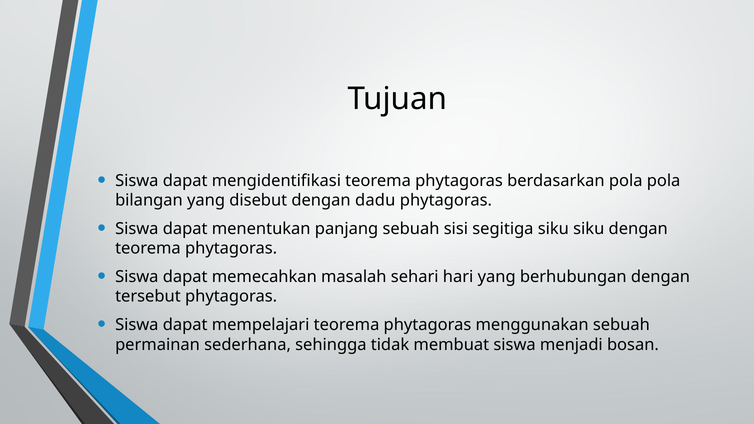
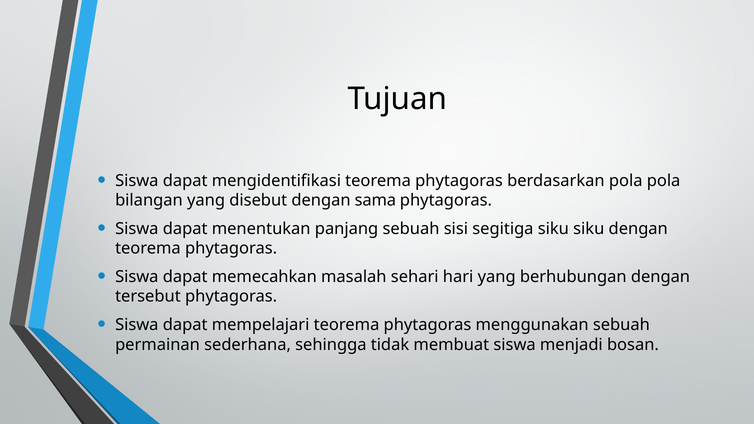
dadu: dadu -> sama
